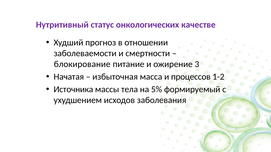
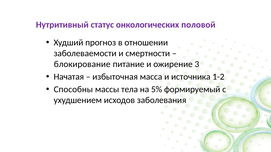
качестве: качестве -> половой
процессов: процессов -> источника
Источника: Источника -> Способны
